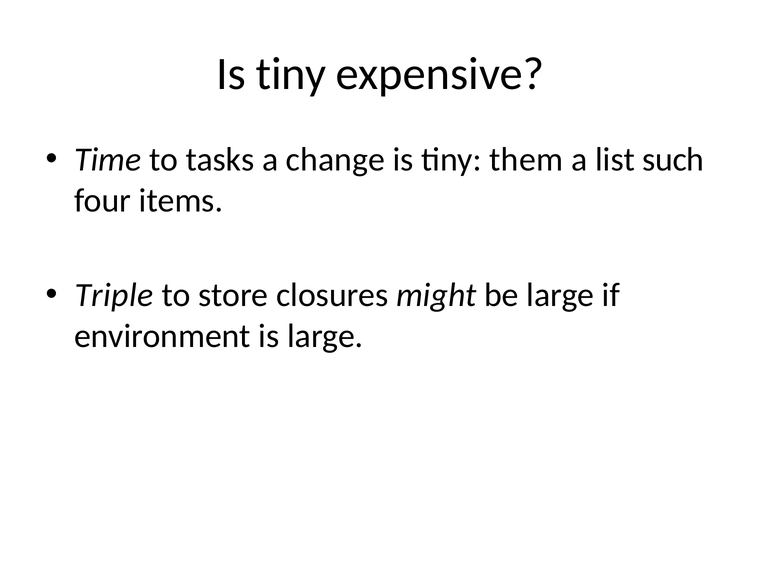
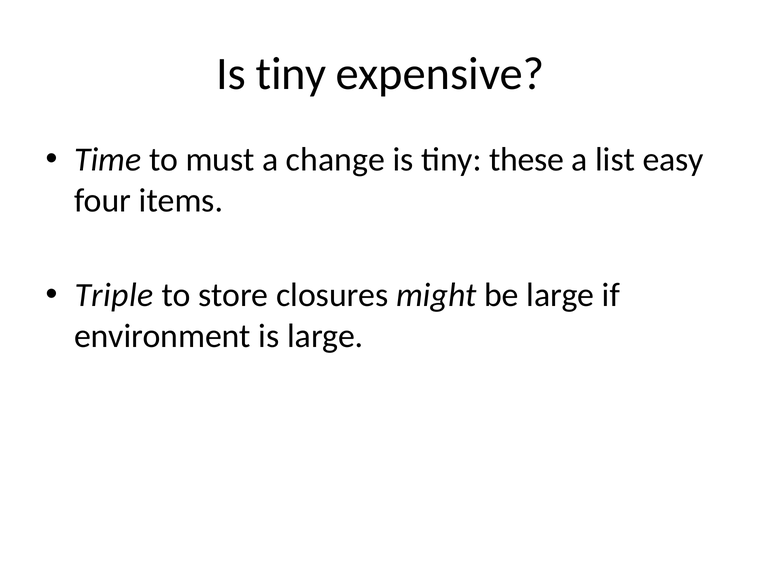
tasks: tasks -> must
them: them -> these
such: such -> easy
